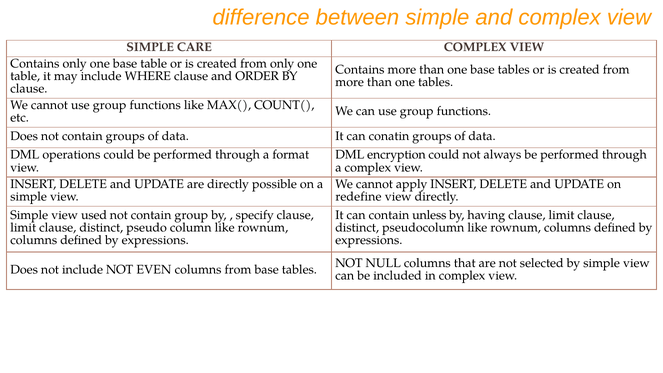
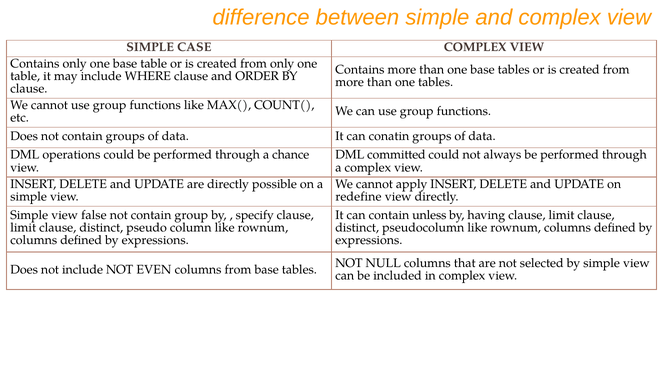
CARE: CARE -> CASE
format: format -> chance
encryption: encryption -> committed
used: used -> false
